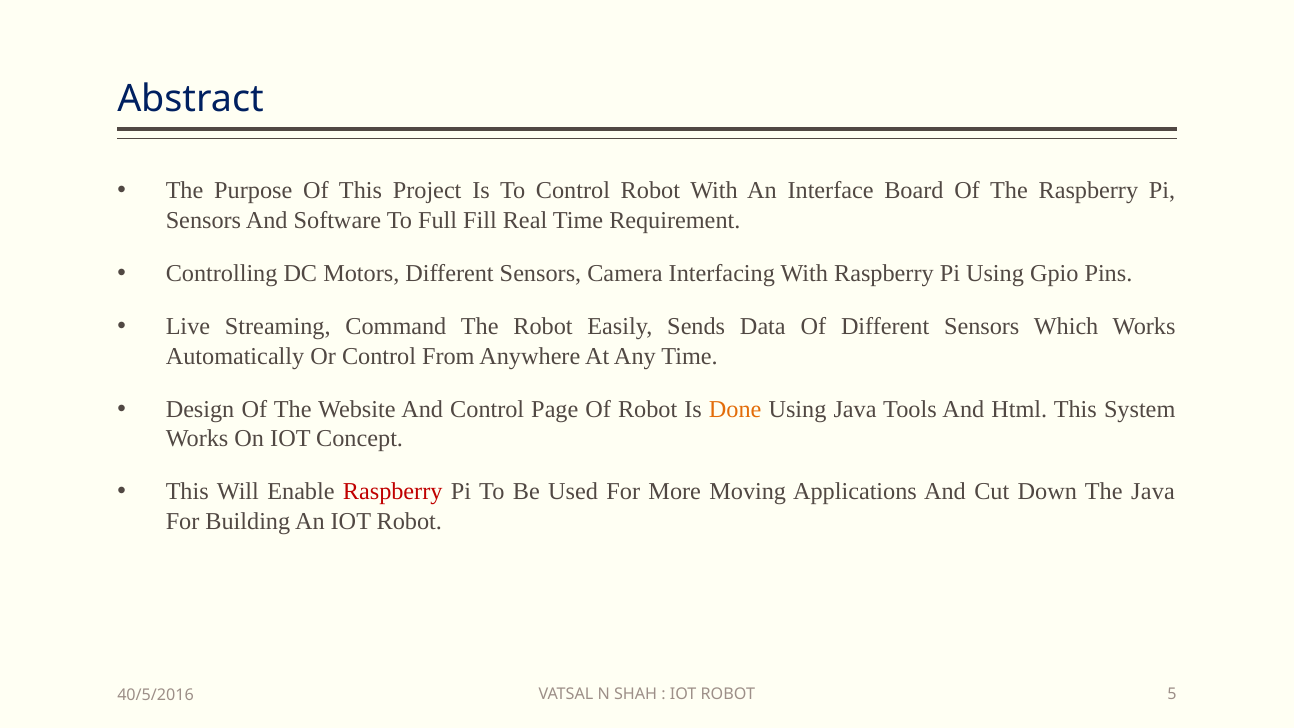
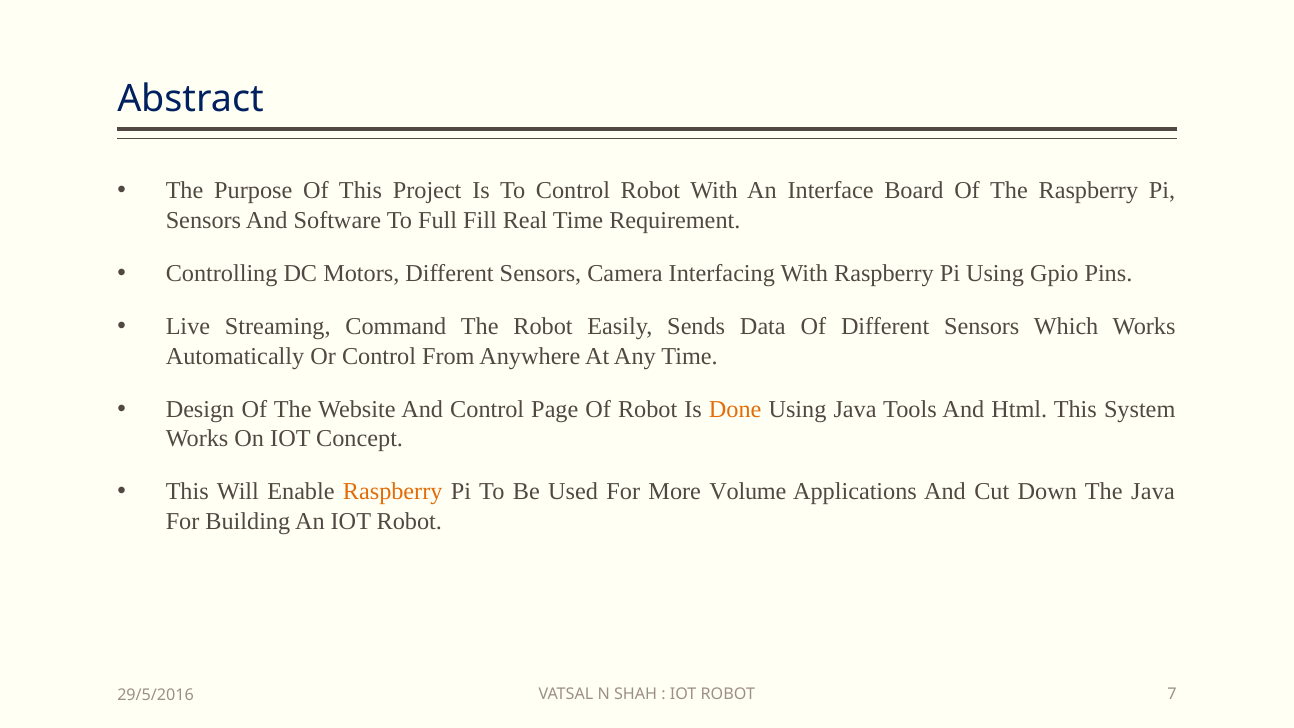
Raspberry at (393, 492) colour: red -> orange
Moving: Moving -> Volume
5: 5 -> 7
40/5/2016: 40/5/2016 -> 29/5/2016
